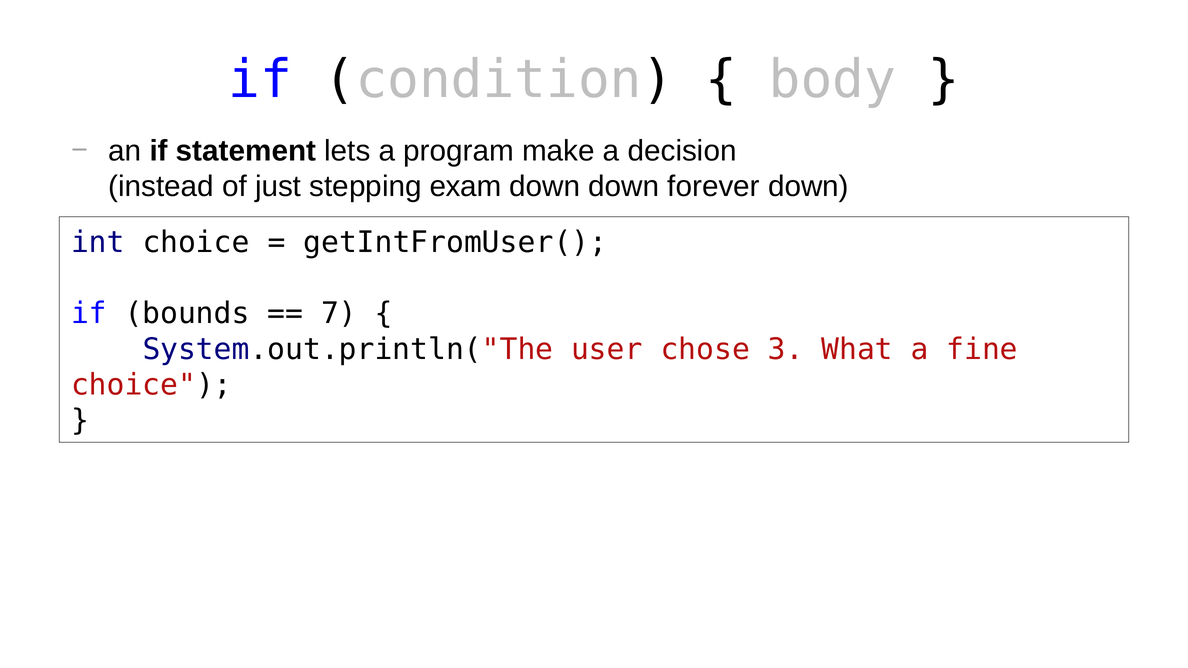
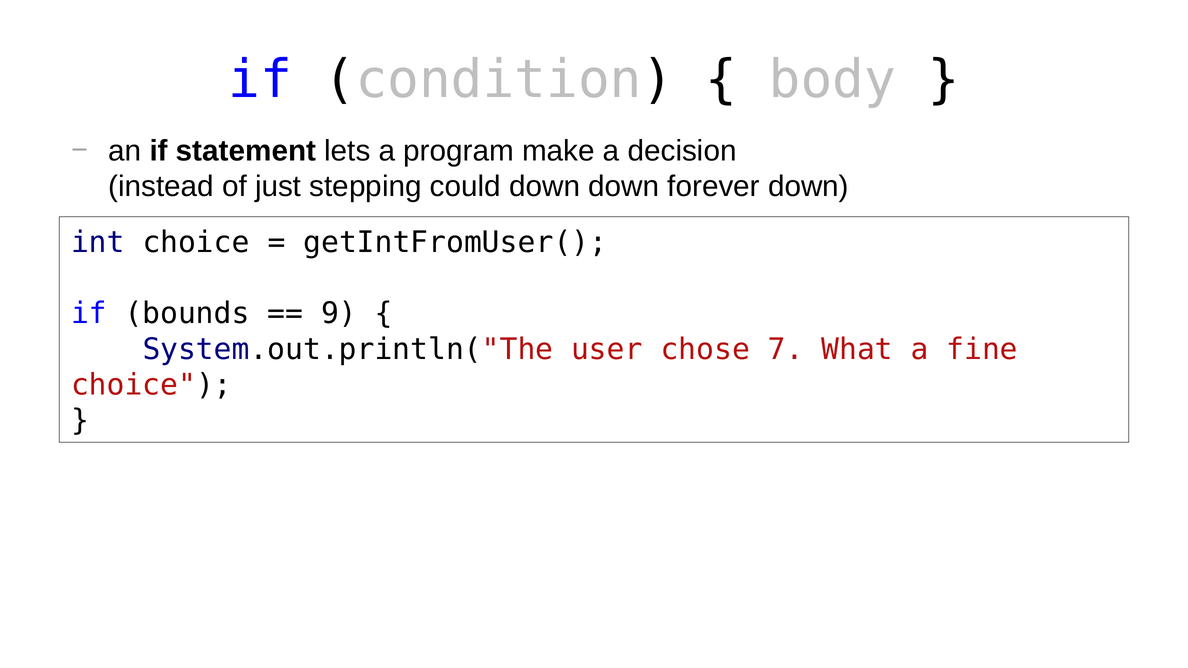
exam: exam -> could
7: 7 -> 9
3: 3 -> 7
